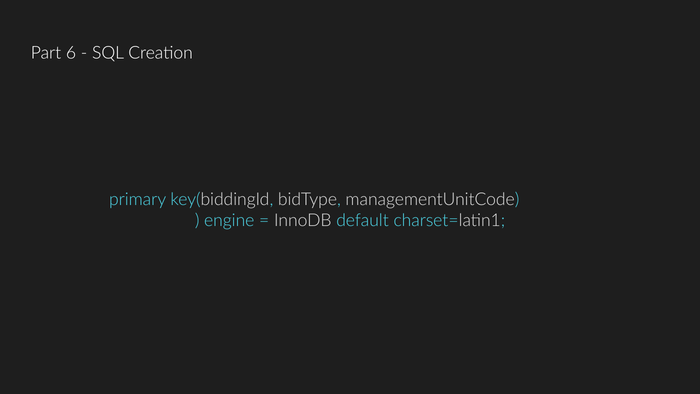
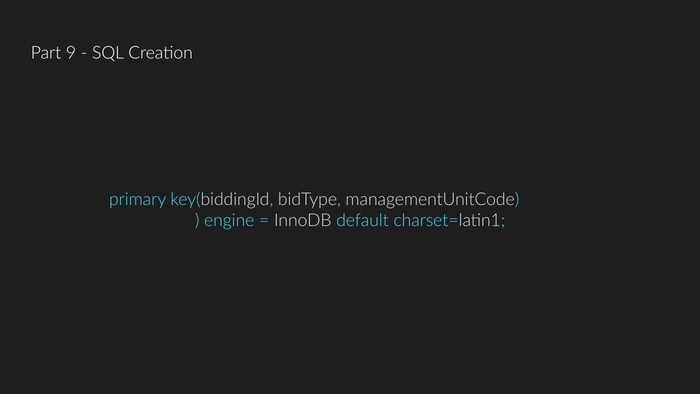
6: 6 -> 9
